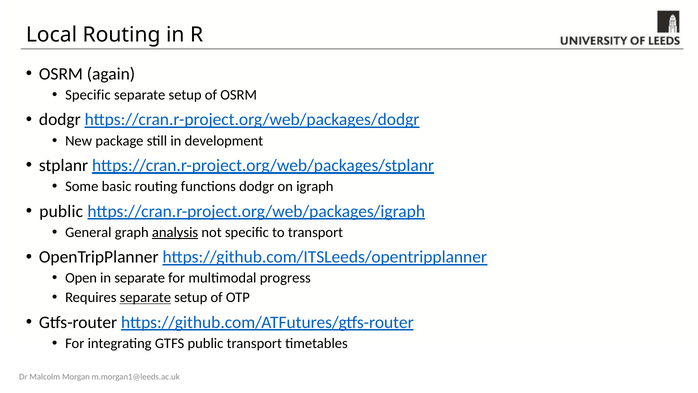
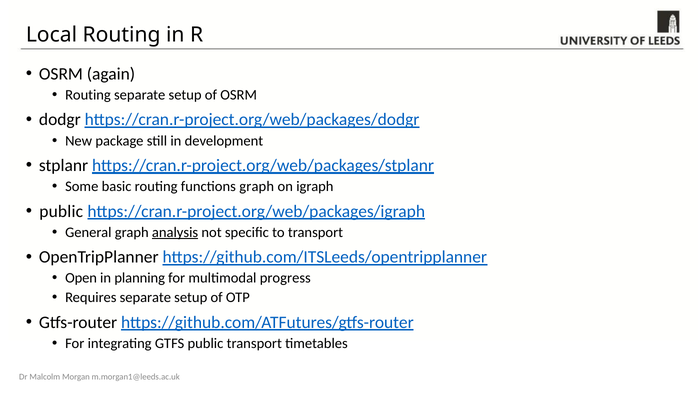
Specific at (88, 95): Specific -> Routing
functions dodgr: dodgr -> graph
in separate: separate -> planning
separate at (145, 297) underline: present -> none
